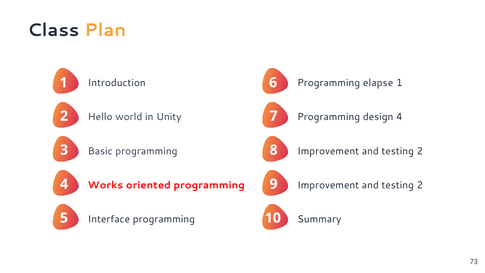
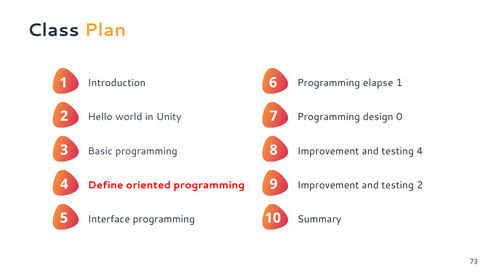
design 4: 4 -> 0
2 at (420, 151): 2 -> 4
Works: Works -> Define
